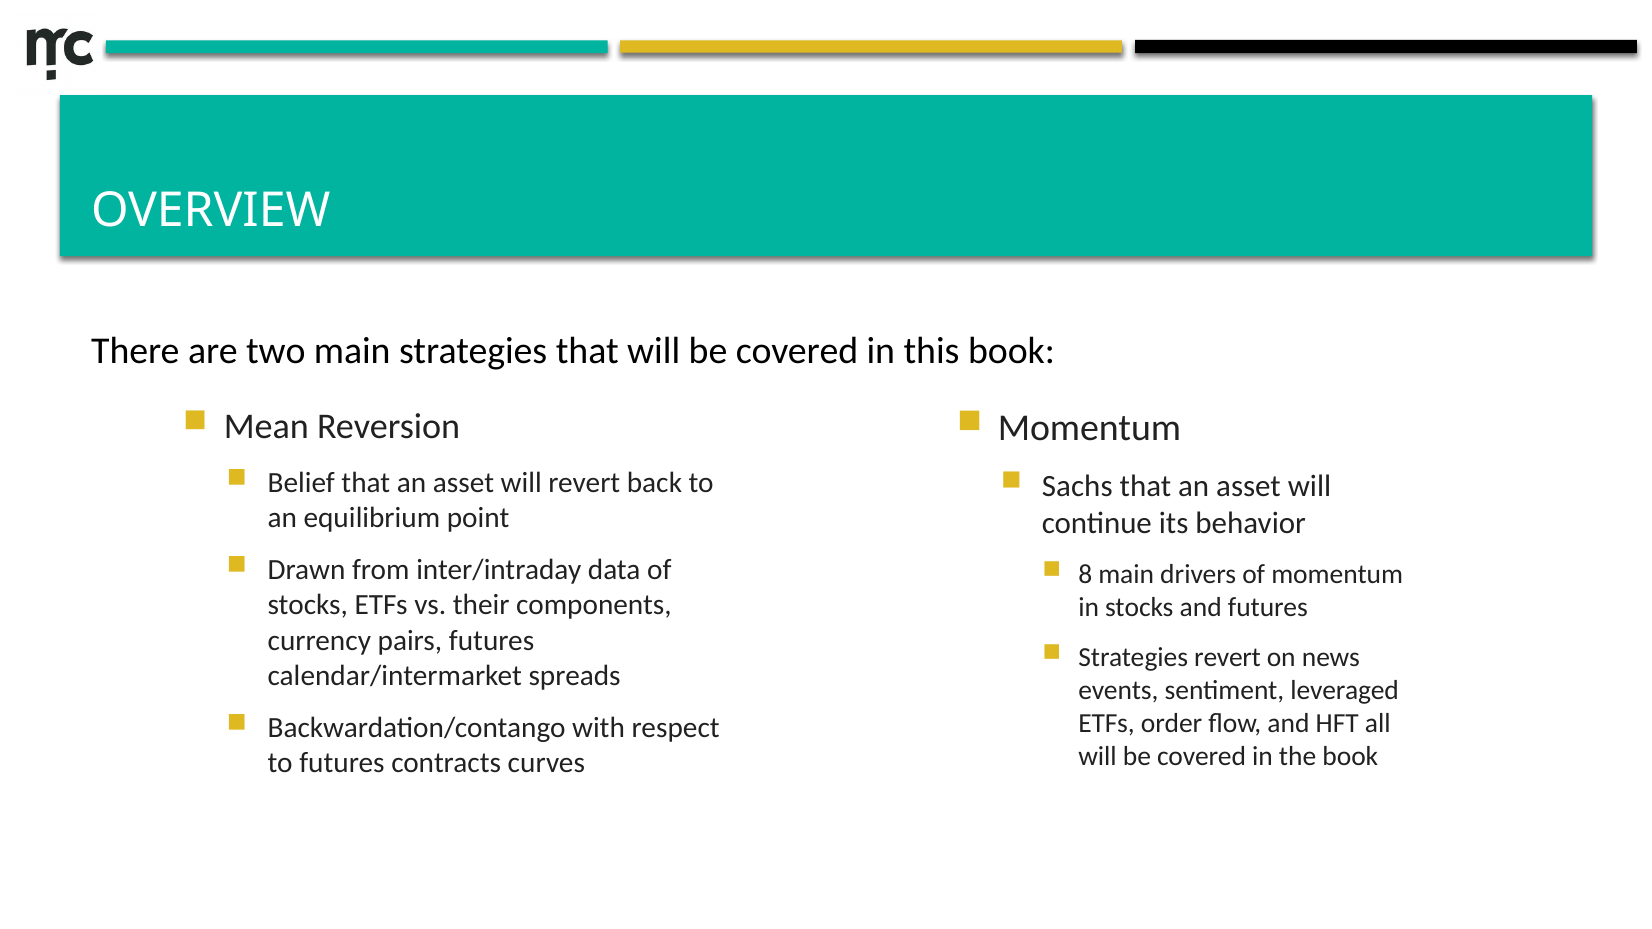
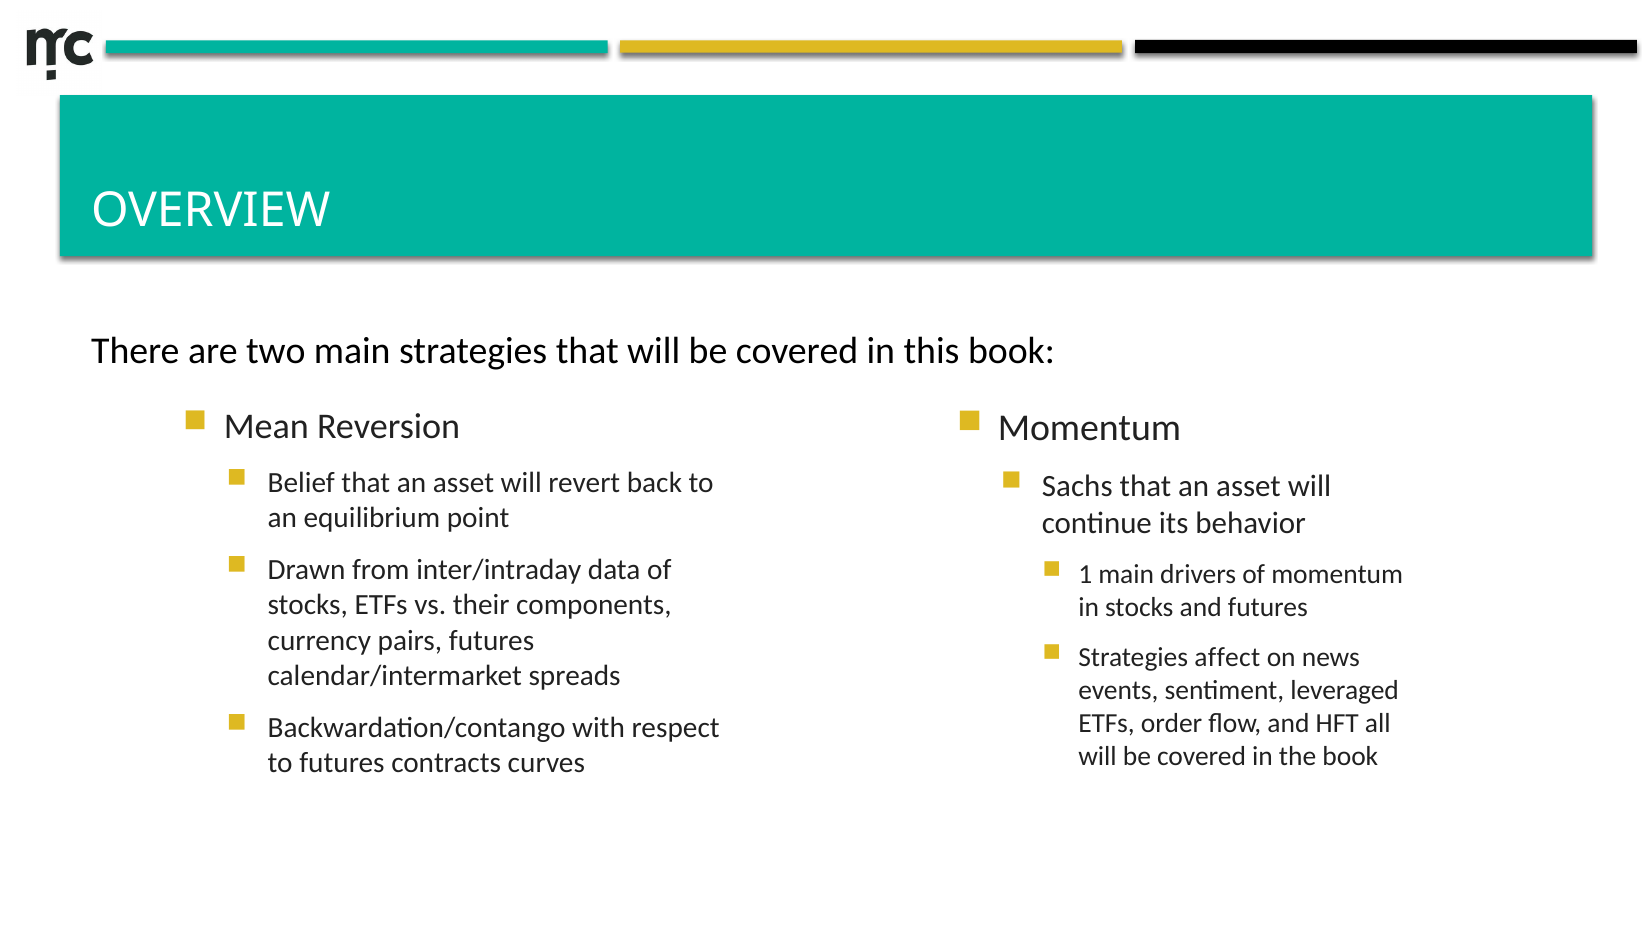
8: 8 -> 1
Strategies revert: revert -> affect
